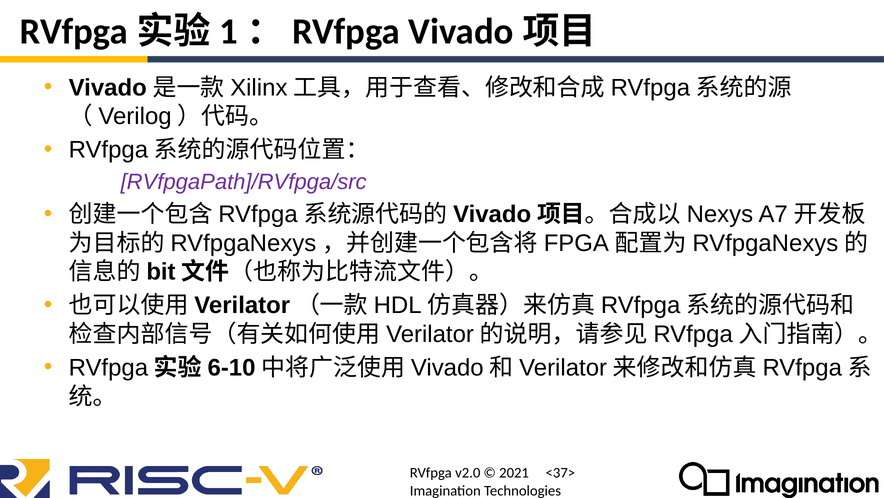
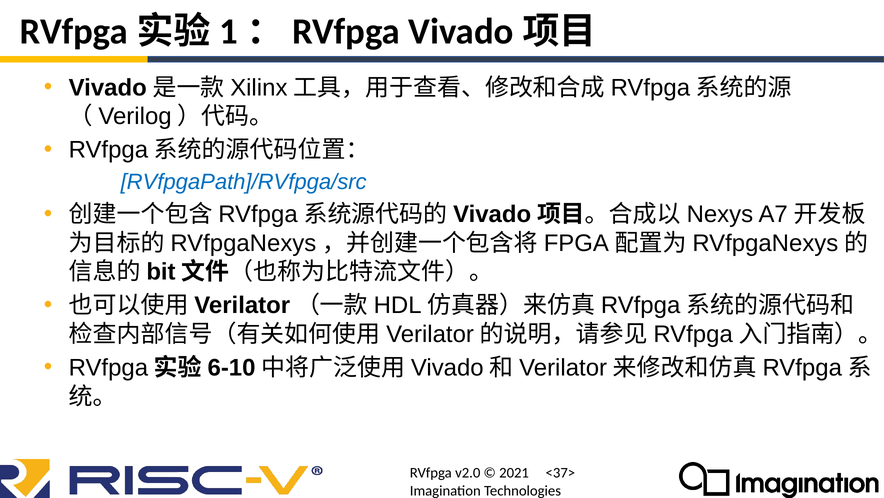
RVfpgaPath]/RVfpga/src colour: purple -> blue
